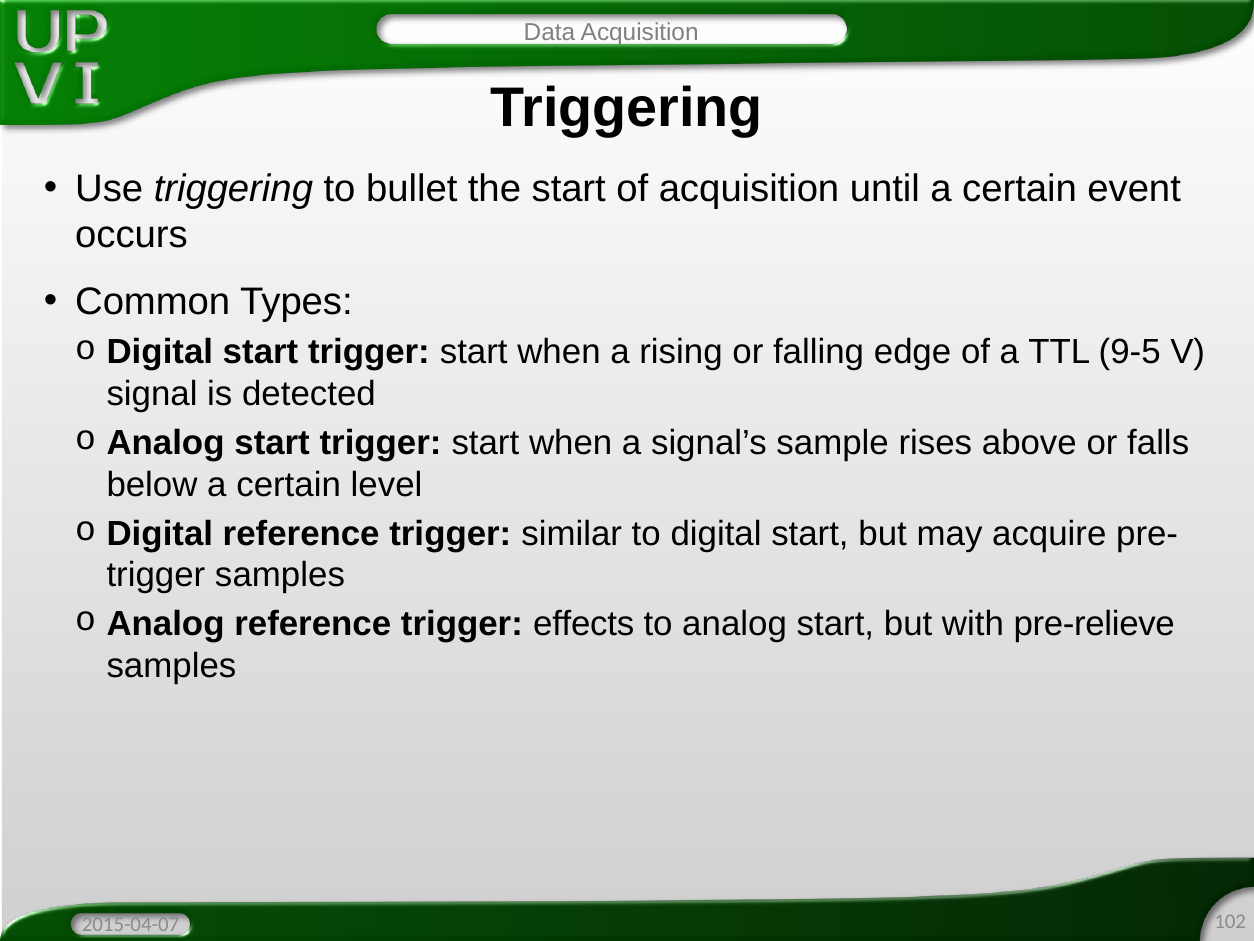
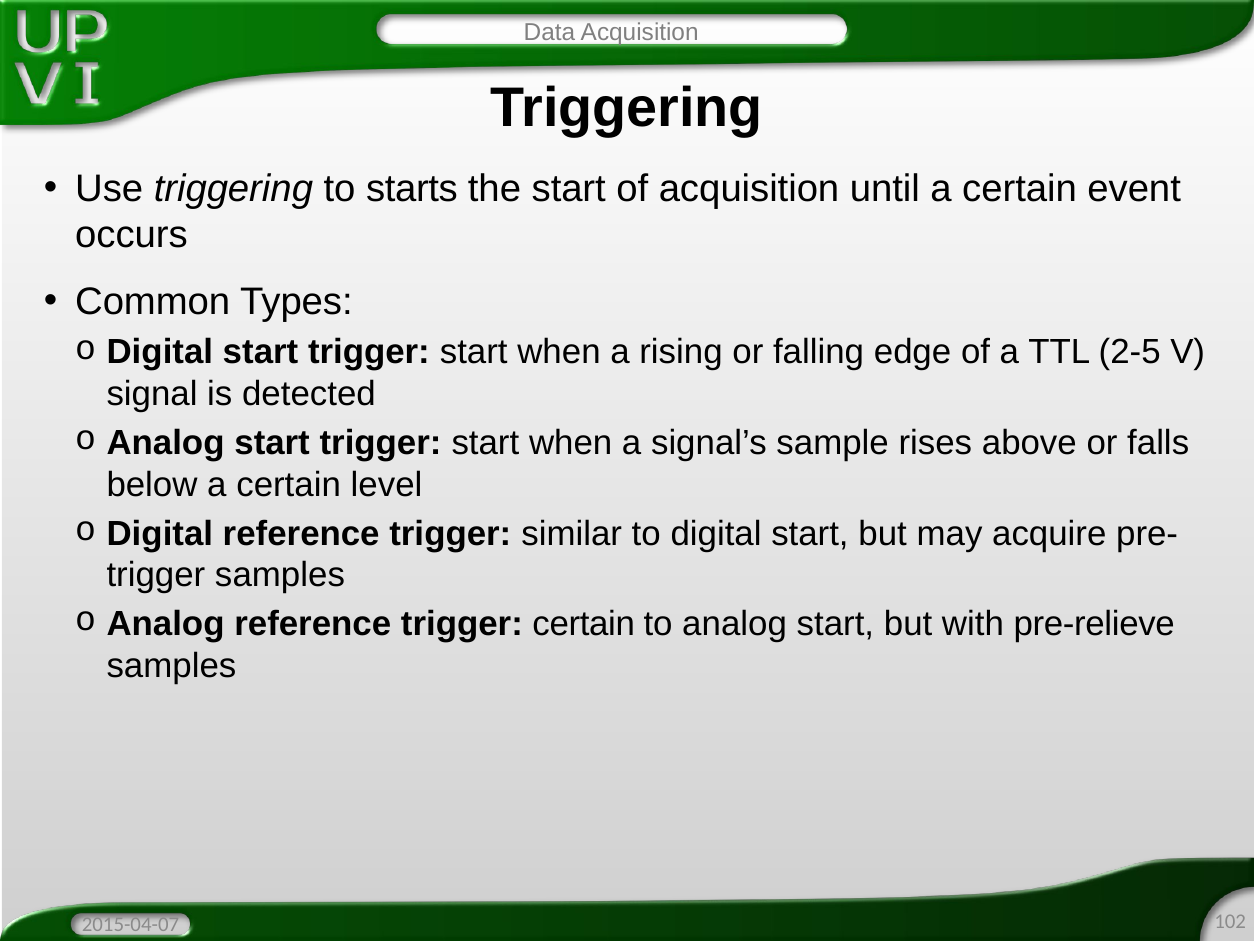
bullet: bullet -> starts
9-5: 9-5 -> 2-5
trigger effects: effects -> certain
